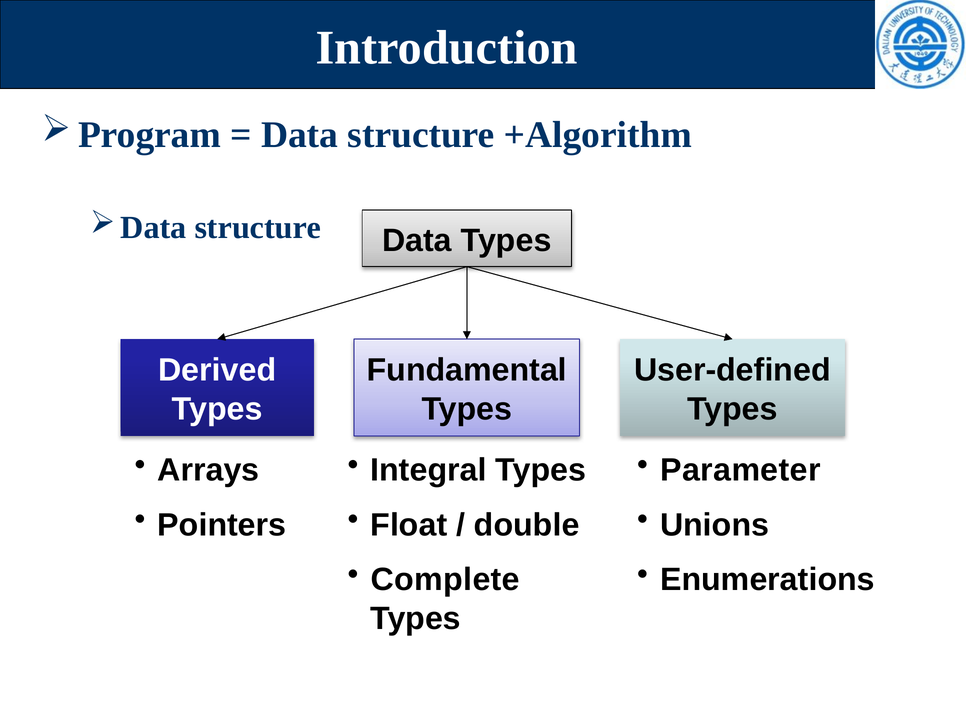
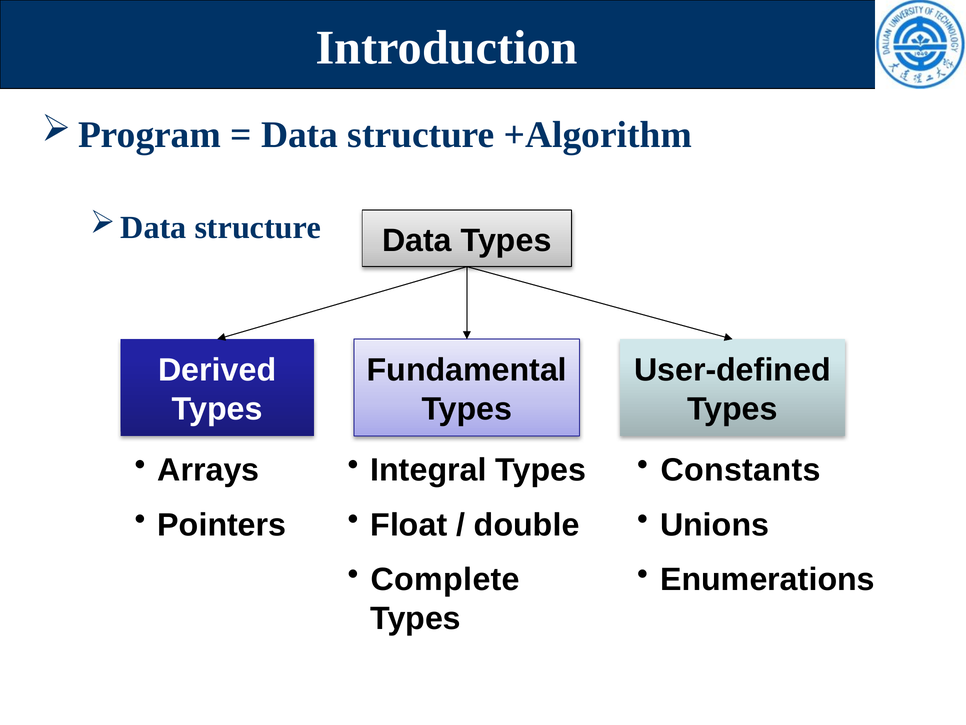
Parameter: Parameter -> Constants
